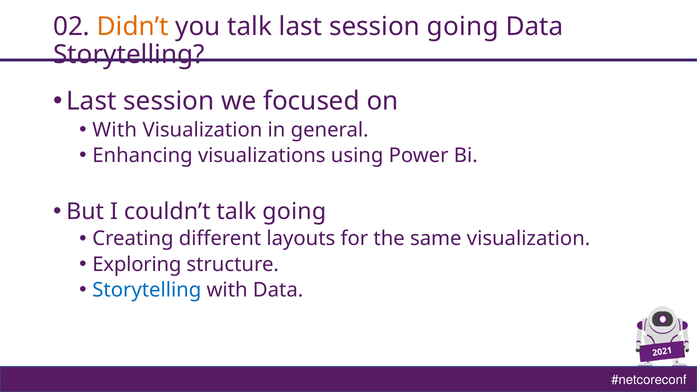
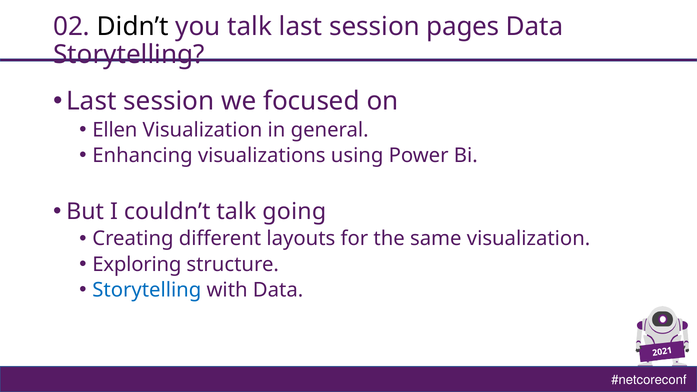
Didn’t colour: orange -> black
session going: going -> pages
With at (115, 130): With -> Ellen
